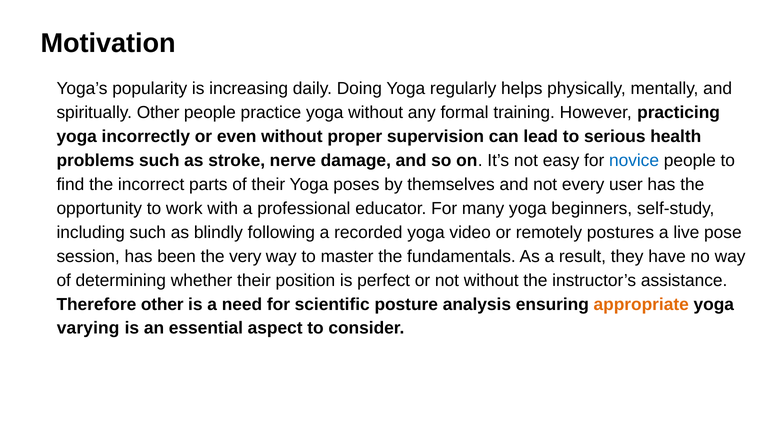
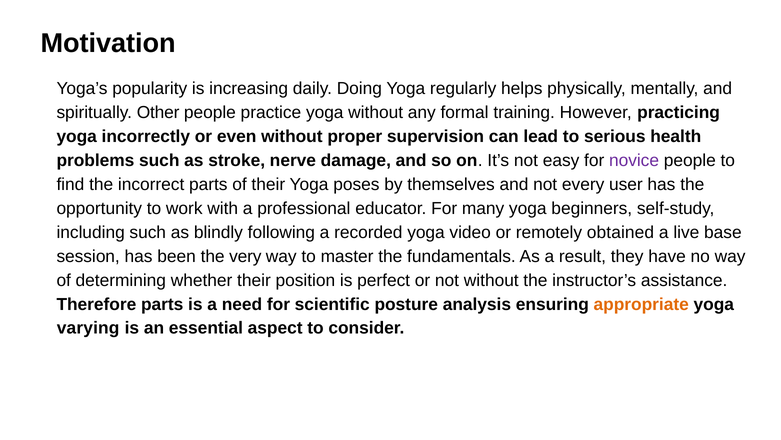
novice colour: blue -> purple
postures: postures -> obtained
pose: pose -> base
Therefore other: other -> parts
